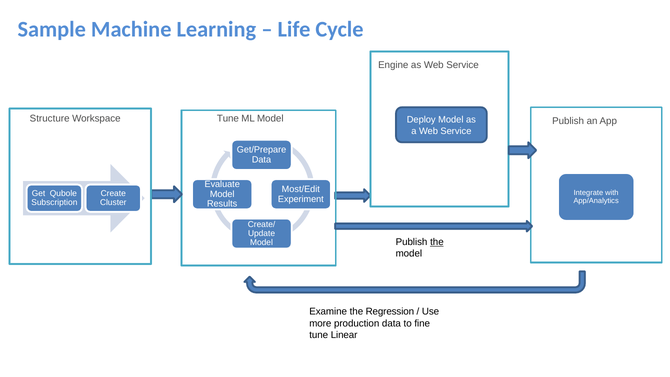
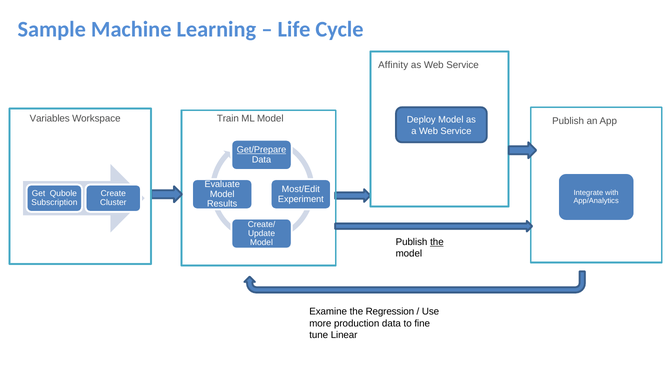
Engine: Engine -> Affinity
Structure: Structure -> Variables
Tune at (228, 118): Tune -> Train
Get/Prepare underline: none -> present
